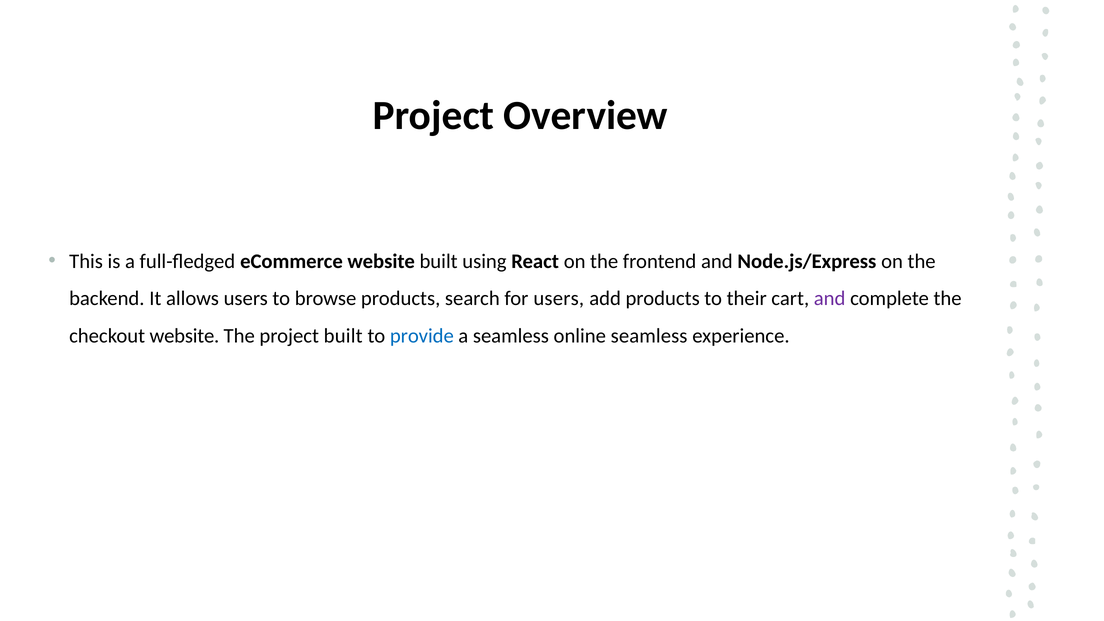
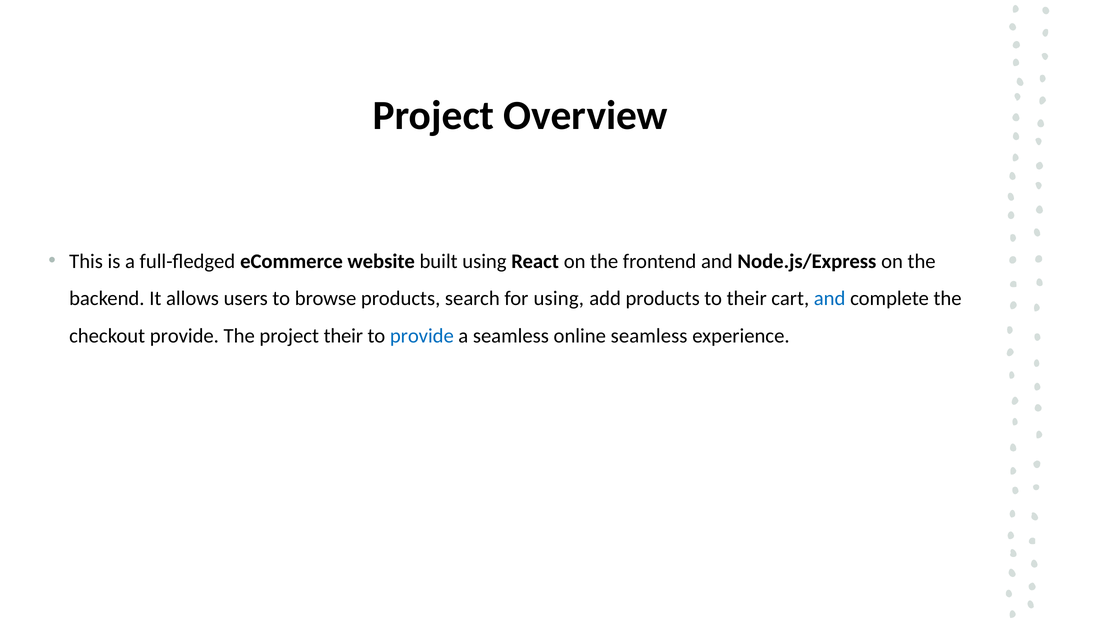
for users: users -> using
and at (830, 298) colour: purple -> blue
checkout website: website -> provide
project built: built -> their
